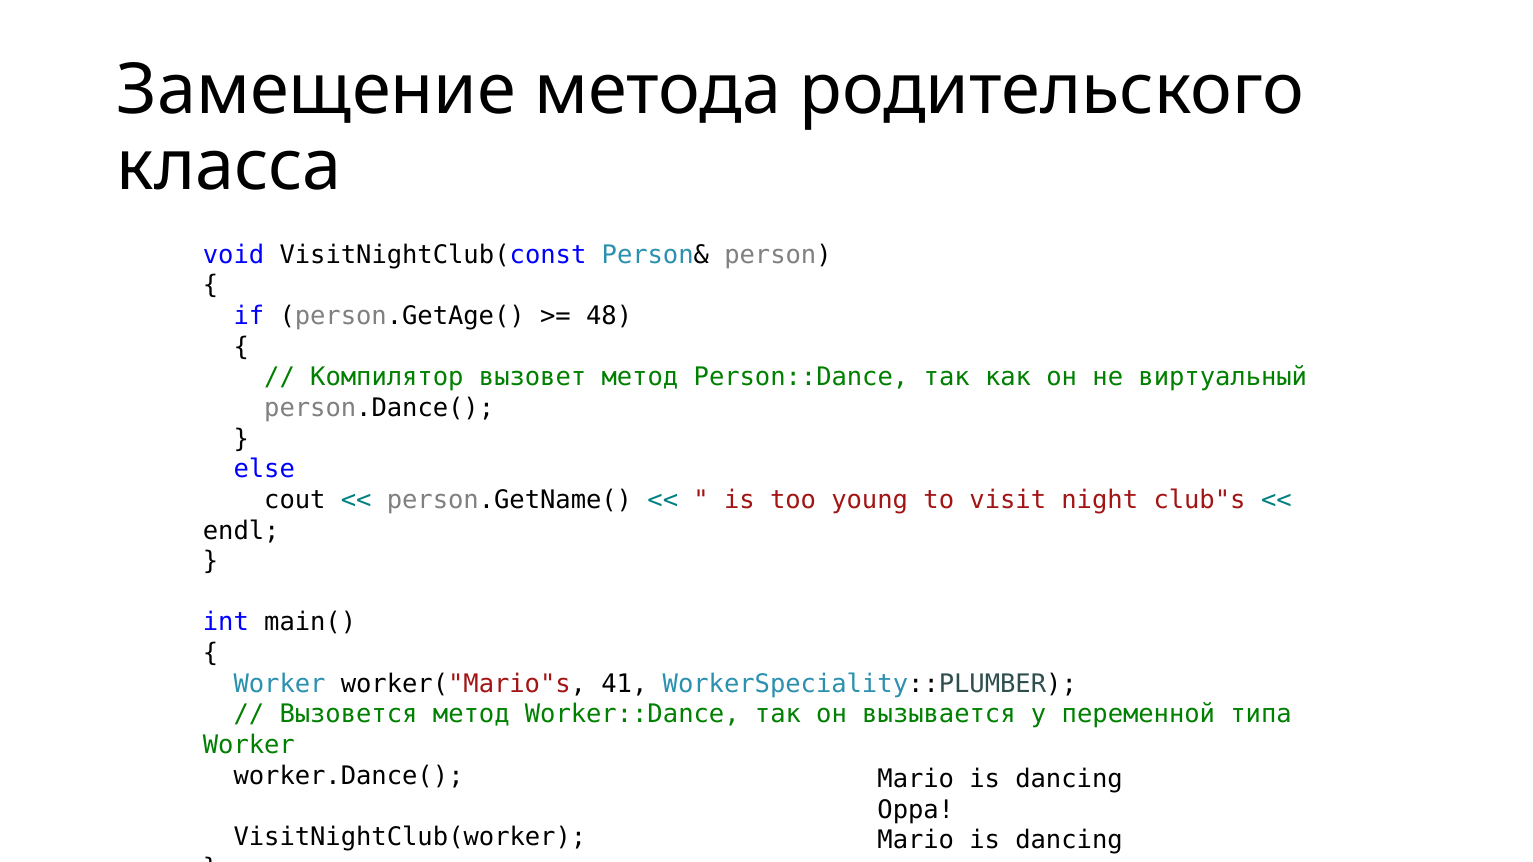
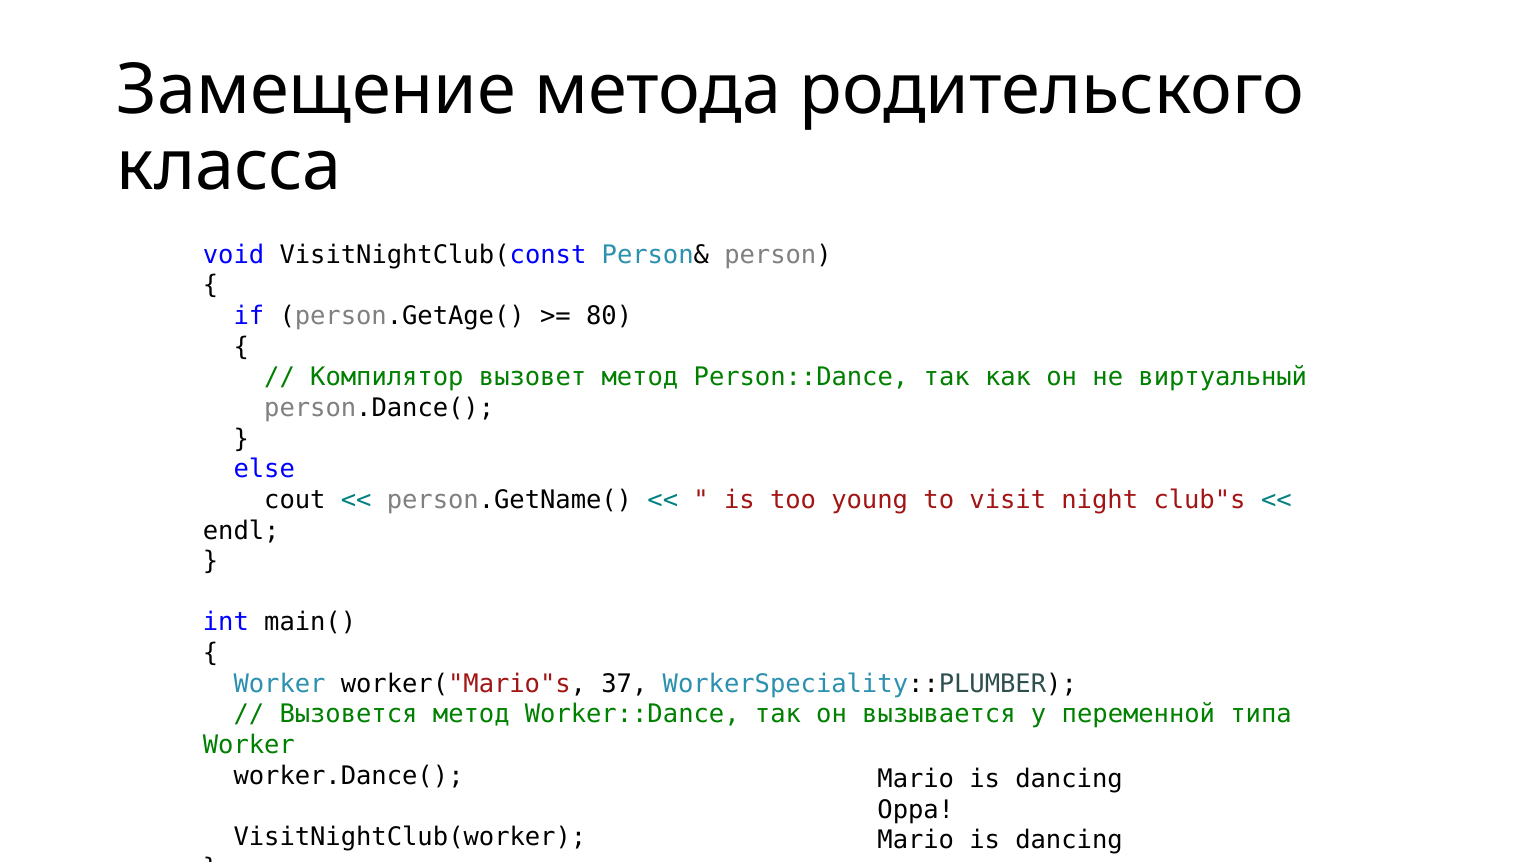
48: 48 -> 80
41: 41 -> 37
